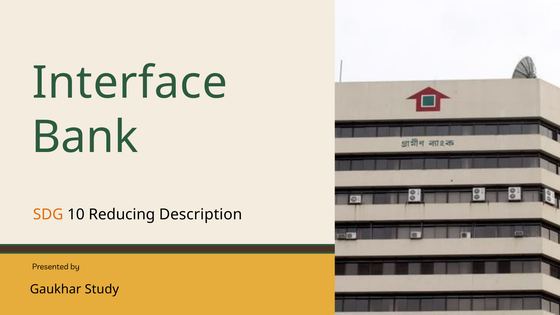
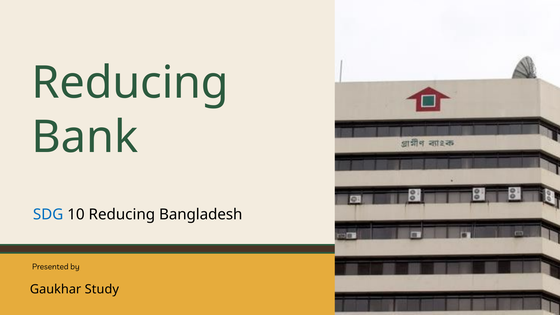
Interface at (130, 83): Interface -> Reducing
SDG colour: orange -> blue
Description: Description -> Bangladesh
